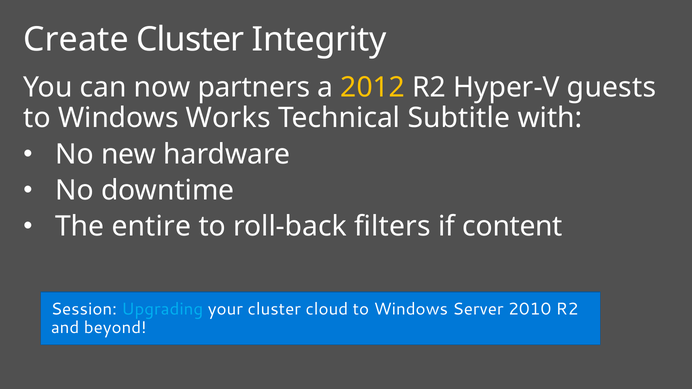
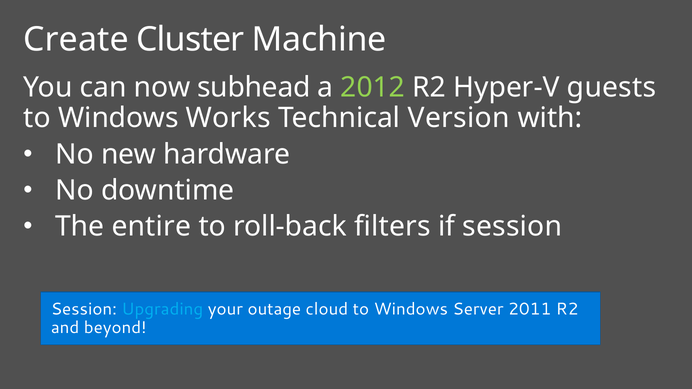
Integrity: Integrity -> Machine
partners: partners -> subhead
2012 colour: yellow -> light green
Subtitle: Subtitle -> Version
if content: content -> session
your cluster: cluster -> outage
2010: 2010 -> 2011
